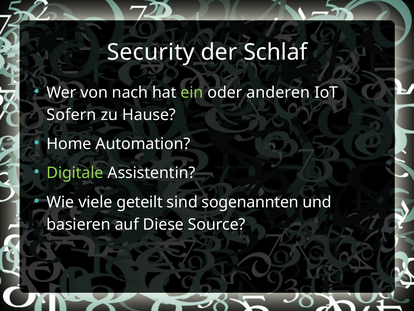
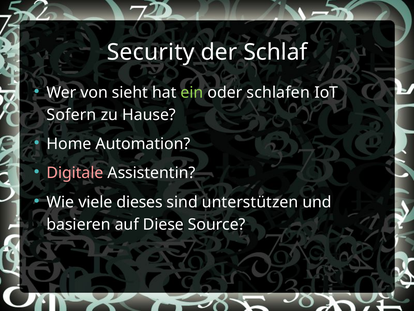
nach: nach -> sieht
anderen: anderen -> schlafen
Digitale colour: light green -> pink
geteilt: geteilt -> dieses
sogenannten: sogenannten -> unterstützen
